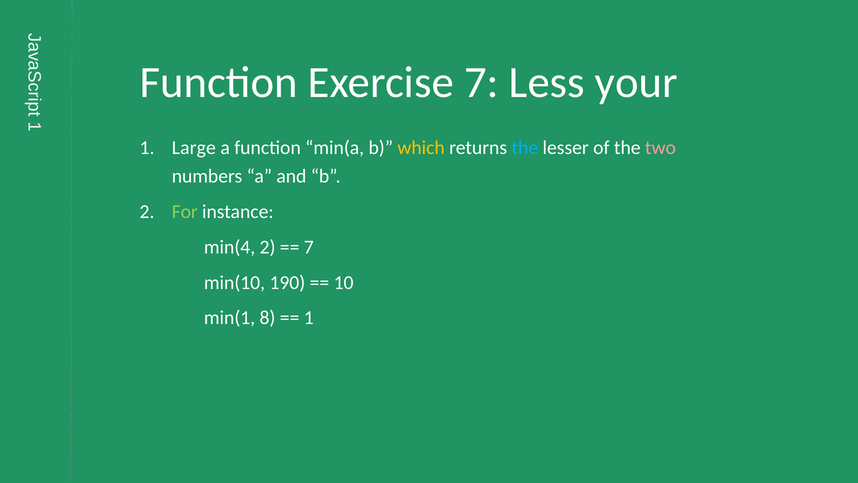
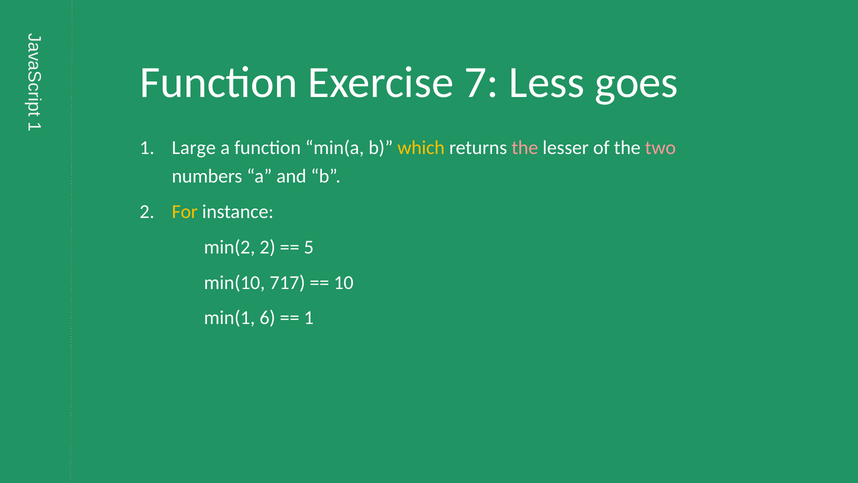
your: your -> goes
the at (525, 148) colour: light blue -> pink
For colour: light green -> yellow
min(4: min(4 -> min(2
7 at (309, 247): 7 -> 5
190: 190 -> 717
8: 8 -> 6
